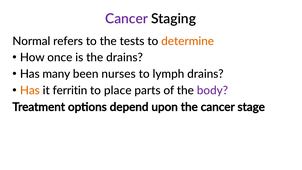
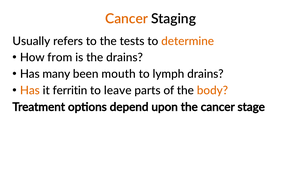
Cancer at (127, 19) colour: purple -> orange
Normal: Normal -> Usually
once: once -> from
nurses: nurses -> mouth
place: place -> leave
body colour: purple -> orange
